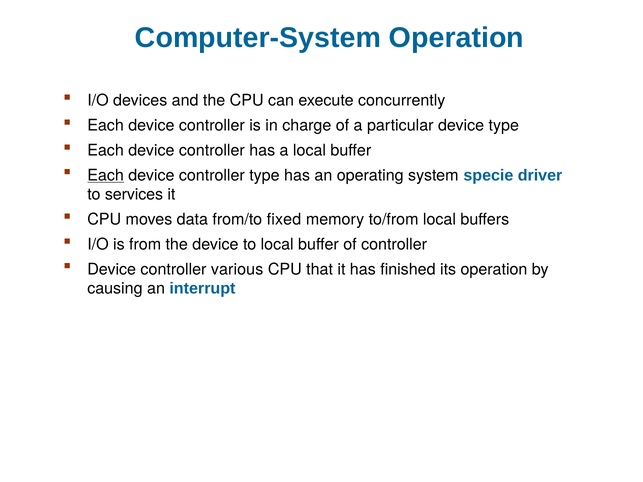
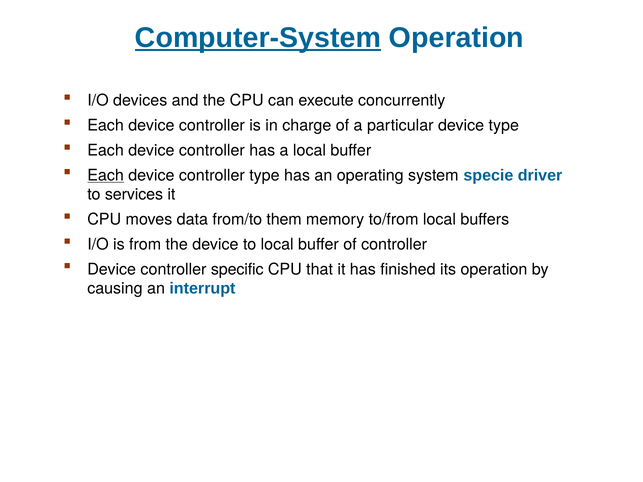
Computer-System underline: none -> present
fixed: fixed -> them
various: various -> specific
